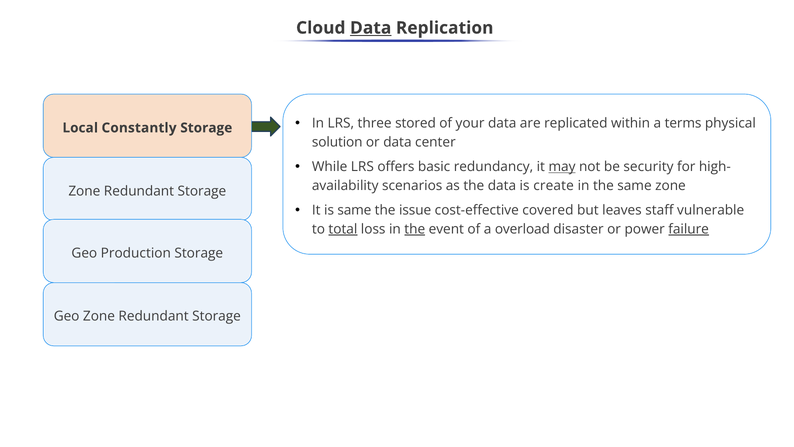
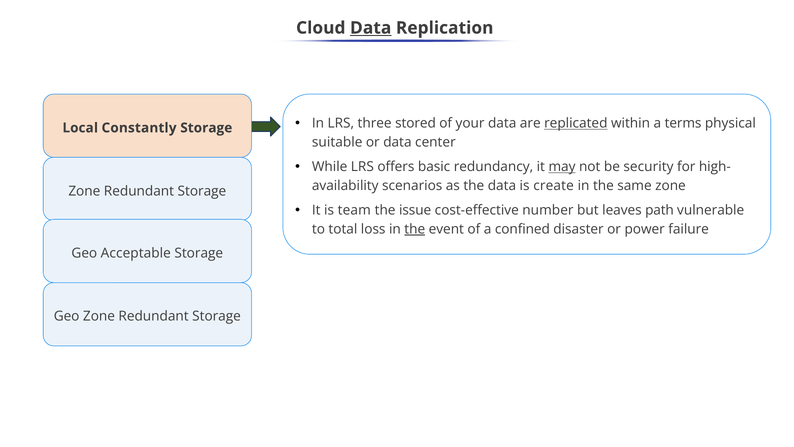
replicated underline: none -> present
solution: solution -> suitable
is same: same -> team
covered: covered -> number
staff: staff -> path
total underline: present -> none
overload: overload -> confined
failure underline: present -> none
Production: Production -> Acceptable
